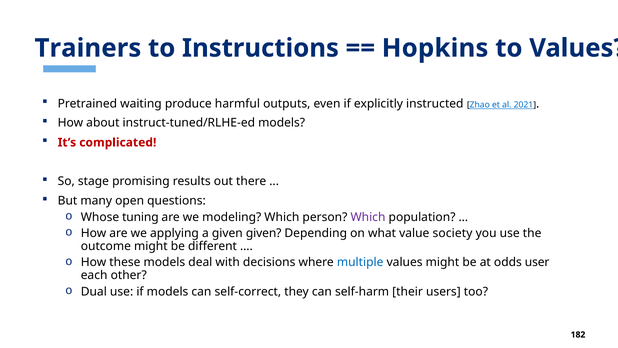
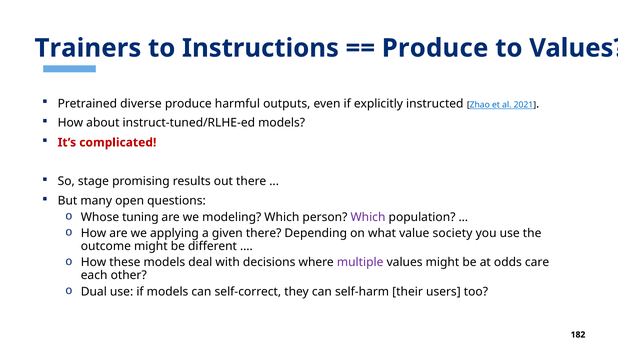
Hopkins at (435, 48): Hopkins -> Produce
waiting: waiting -> diverse
given given: given -> there
multiple colour: blue -> purple
user: user -> care
